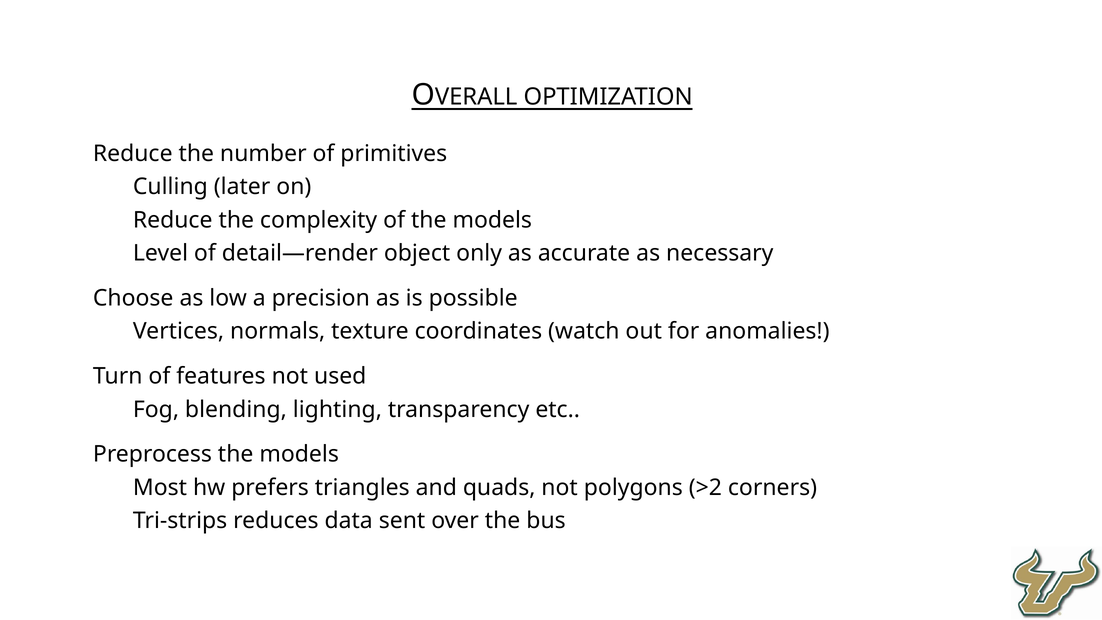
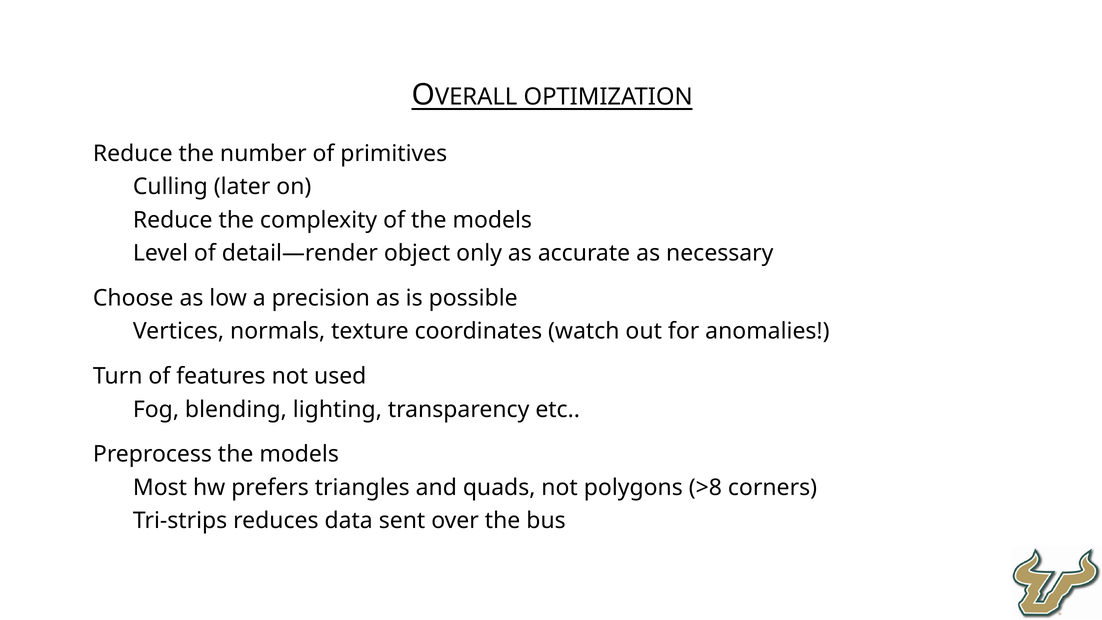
>2: >2 -> >8
